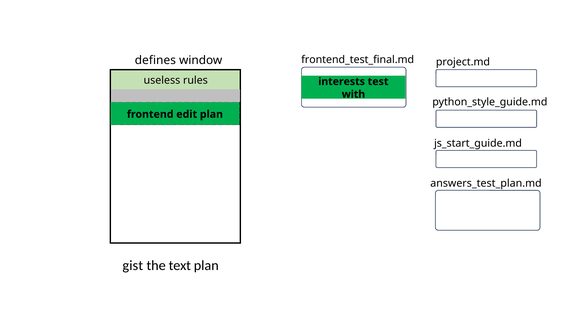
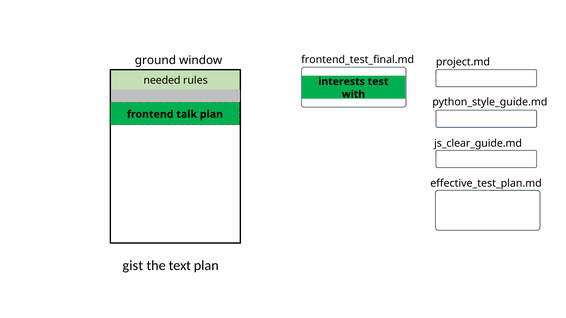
defines: defines -> ground
useless: useless -> needed
edit: edit -> talk
js_start_guide.md: js_start_guide.md -> js_clear_guide.md
answers_test_plan.md: answers_test_plan.md -> effective_test_plan.md
